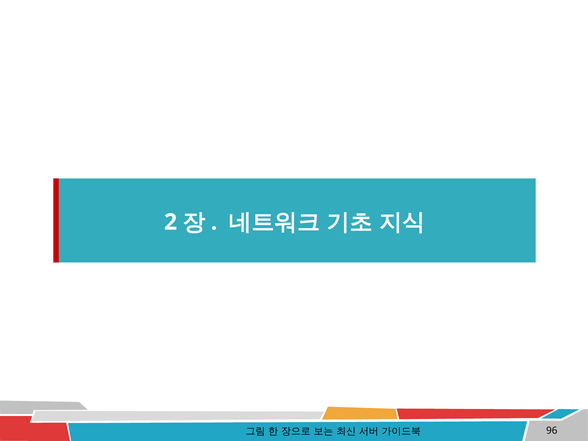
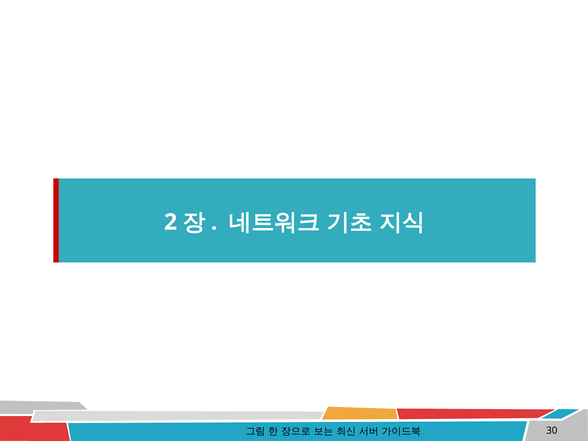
96: 96 -> 30
